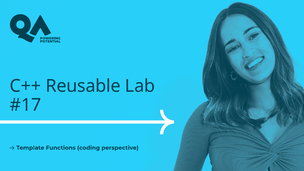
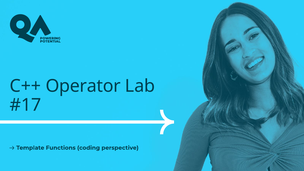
Reusable: Reusable -> Operator
